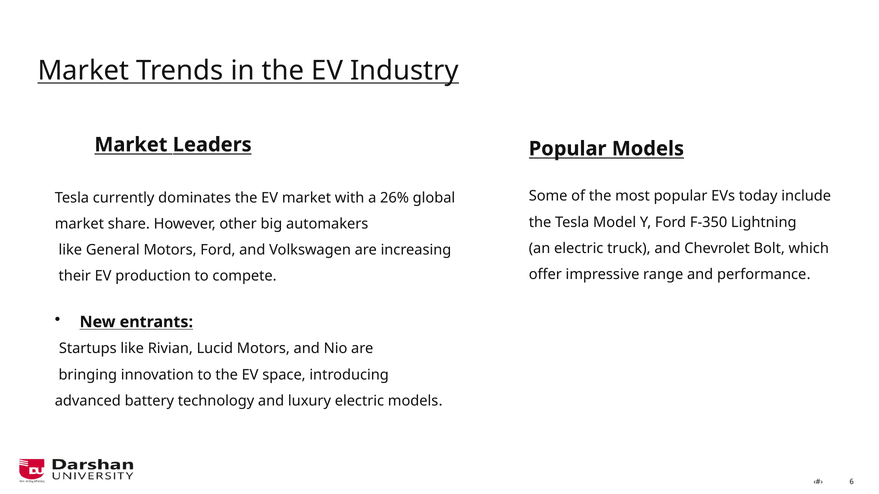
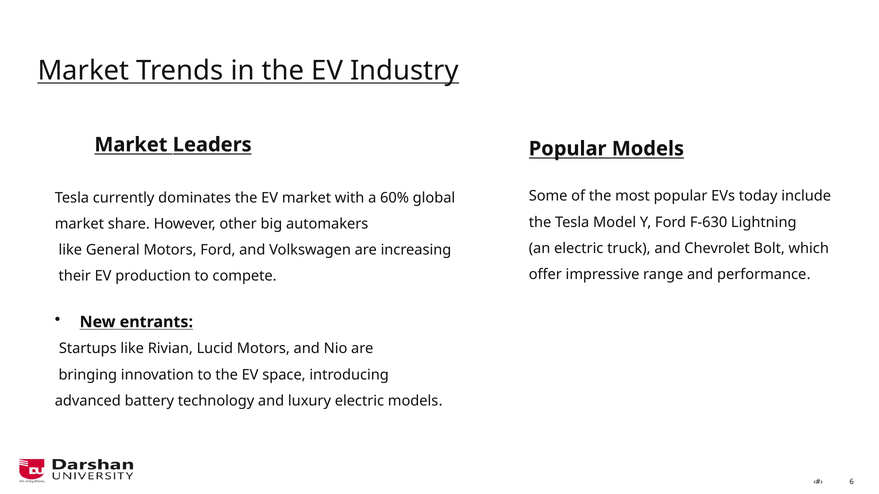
26%: 26% -> 60%
F-350: F-350 -> F-630
